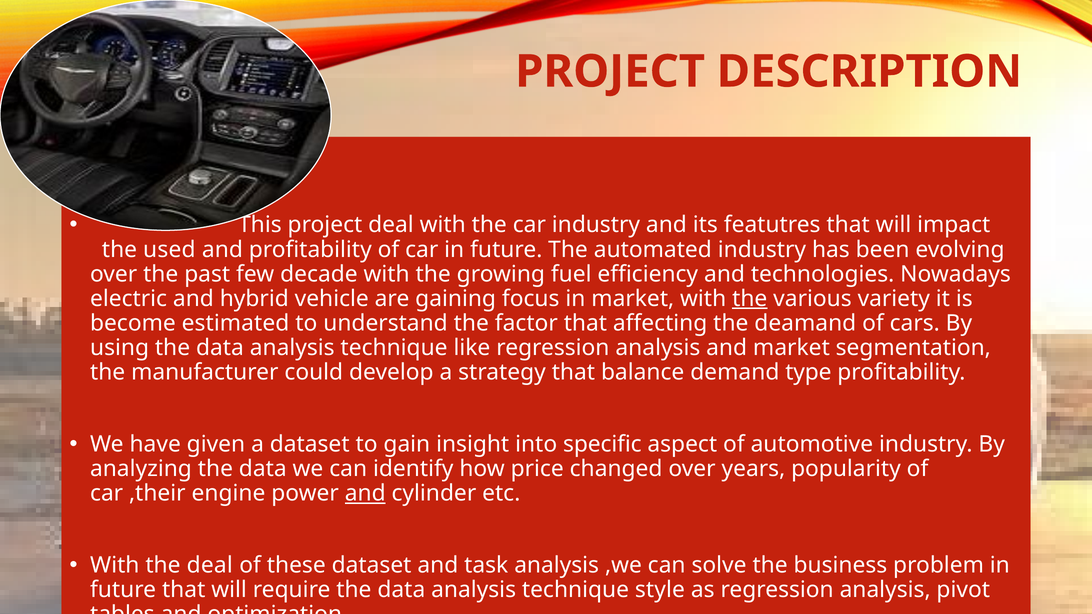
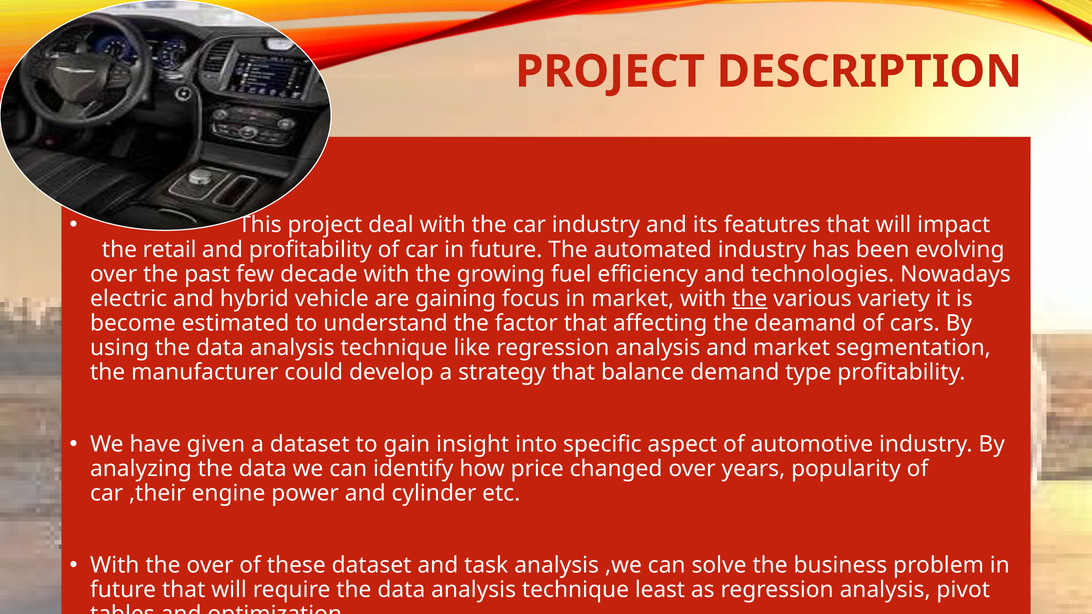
used: used -> retail
and at (365, 493) underline: present -> none
the deal: deal -> over
style: style -> least
